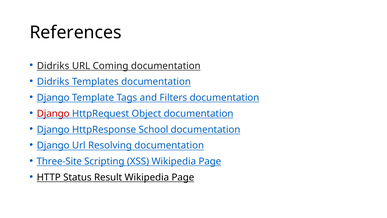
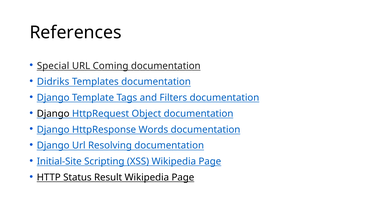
Didriks at (53, 66): Didriks -> Special
Django at (53, 113) colour: red -> black
School: School -> Words
Three-Site: Three-Site -> Initial-Site
